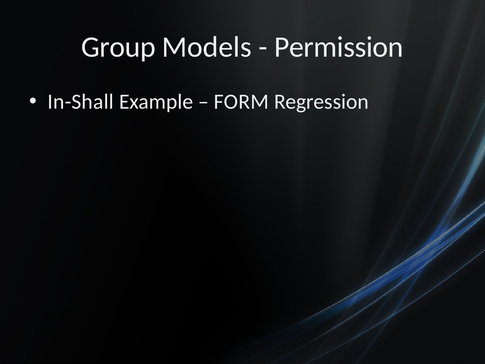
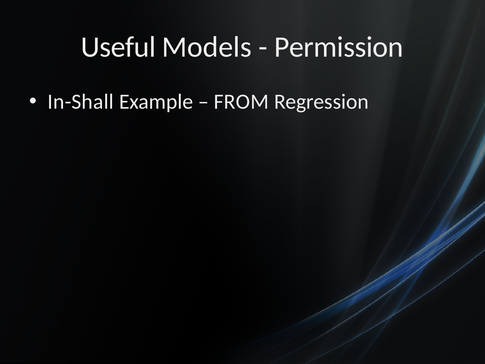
Group: Group -> Useful
FORM: FORM -> FROM
